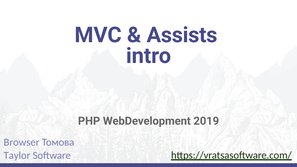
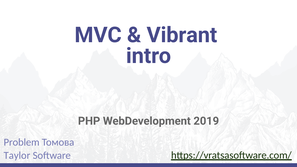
Assists: Assists -> Vibrant
Browser: Browser -> Problem
